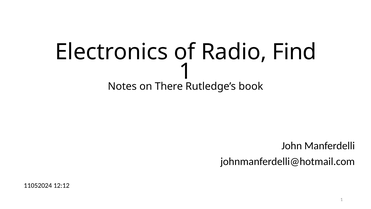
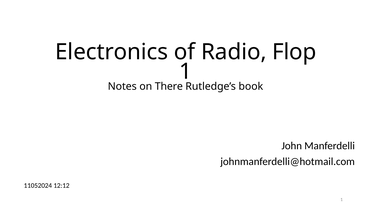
Find: Find -> Flop
